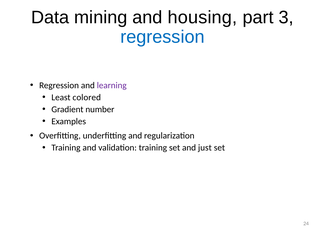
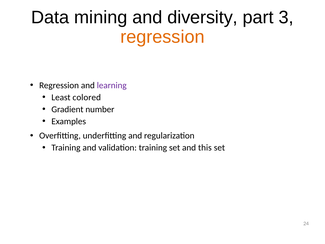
housing: housing -> diversity
regression at (162, 37) colour: blue -> orange
just: just -> this
